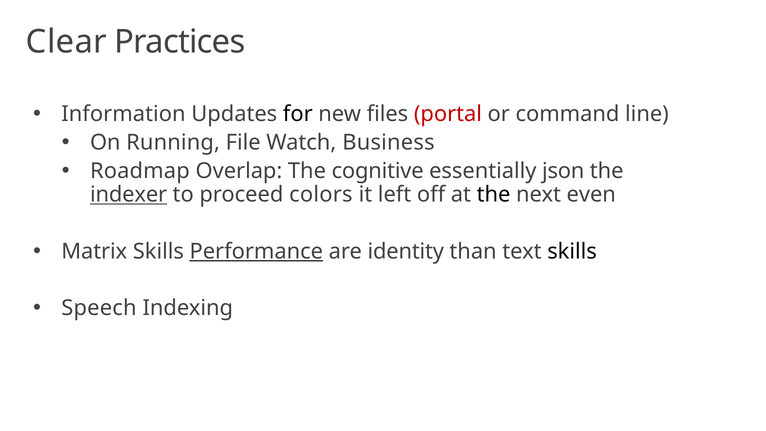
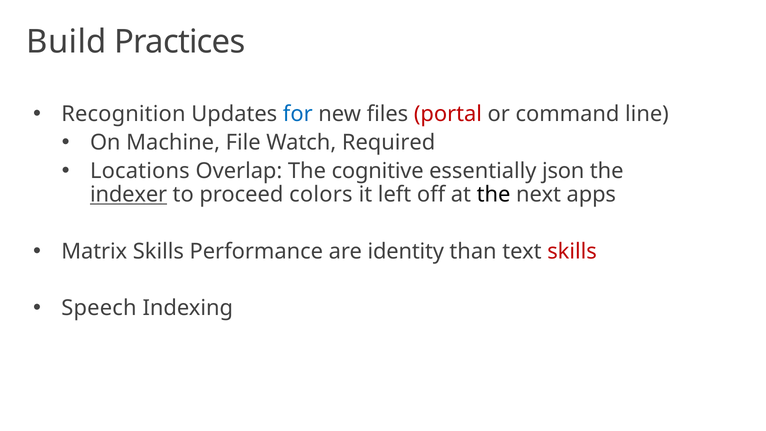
Clear: Clear -> Build
Information: Information -> Recognition
for colour: black -> blue
Running: Running -> Machine
Business: Business -> Required
Roadmap: Roadmap -> Locations
even: even -> apps
Performance underline: present -> none
skills at (572, 251) colour: black -> red
